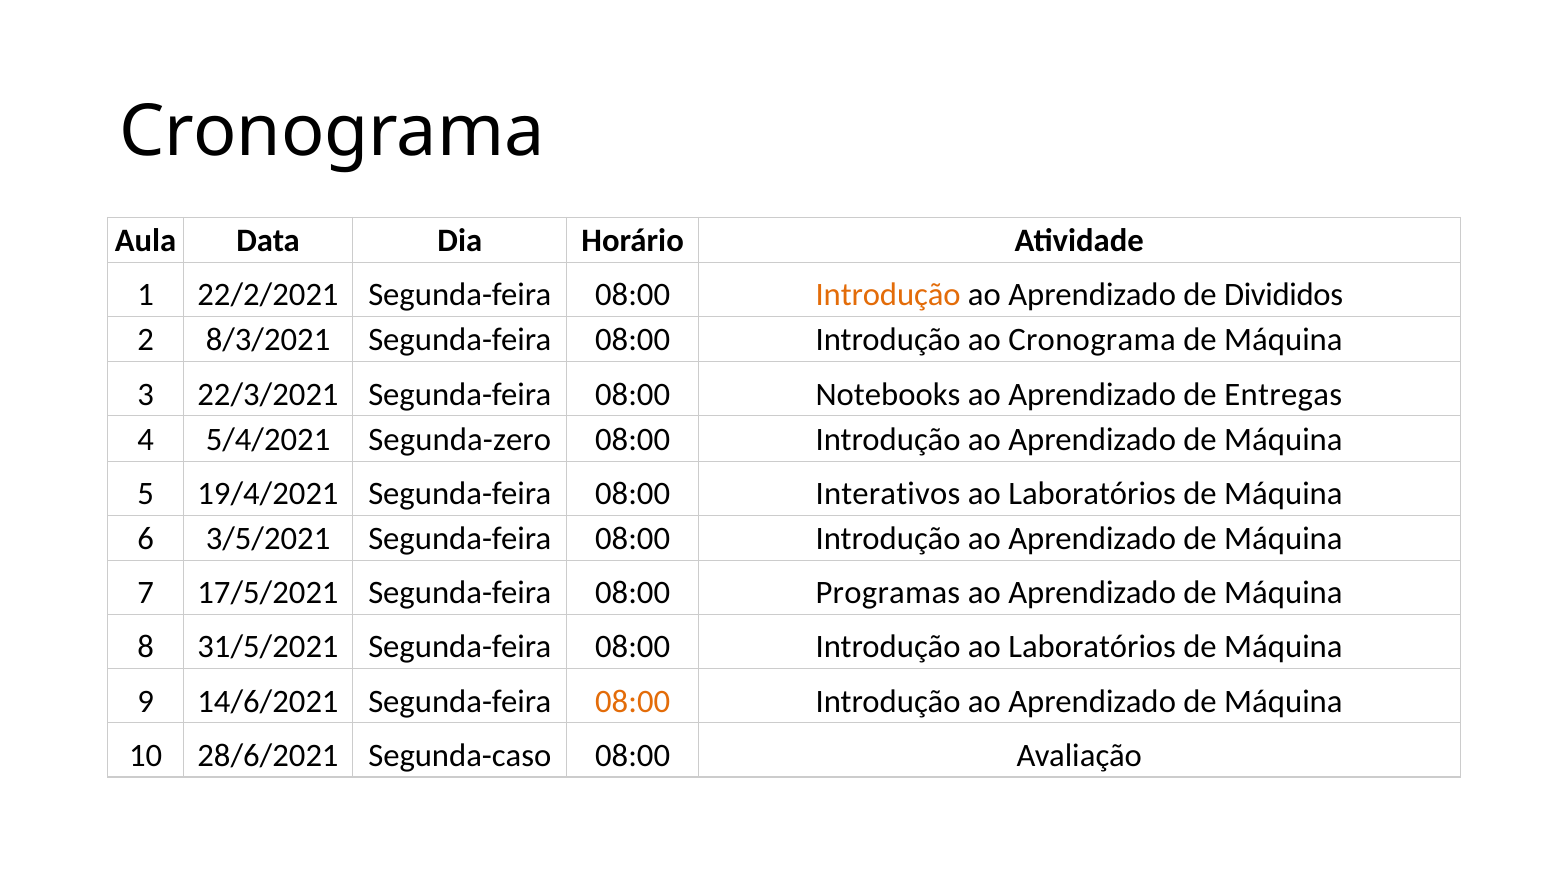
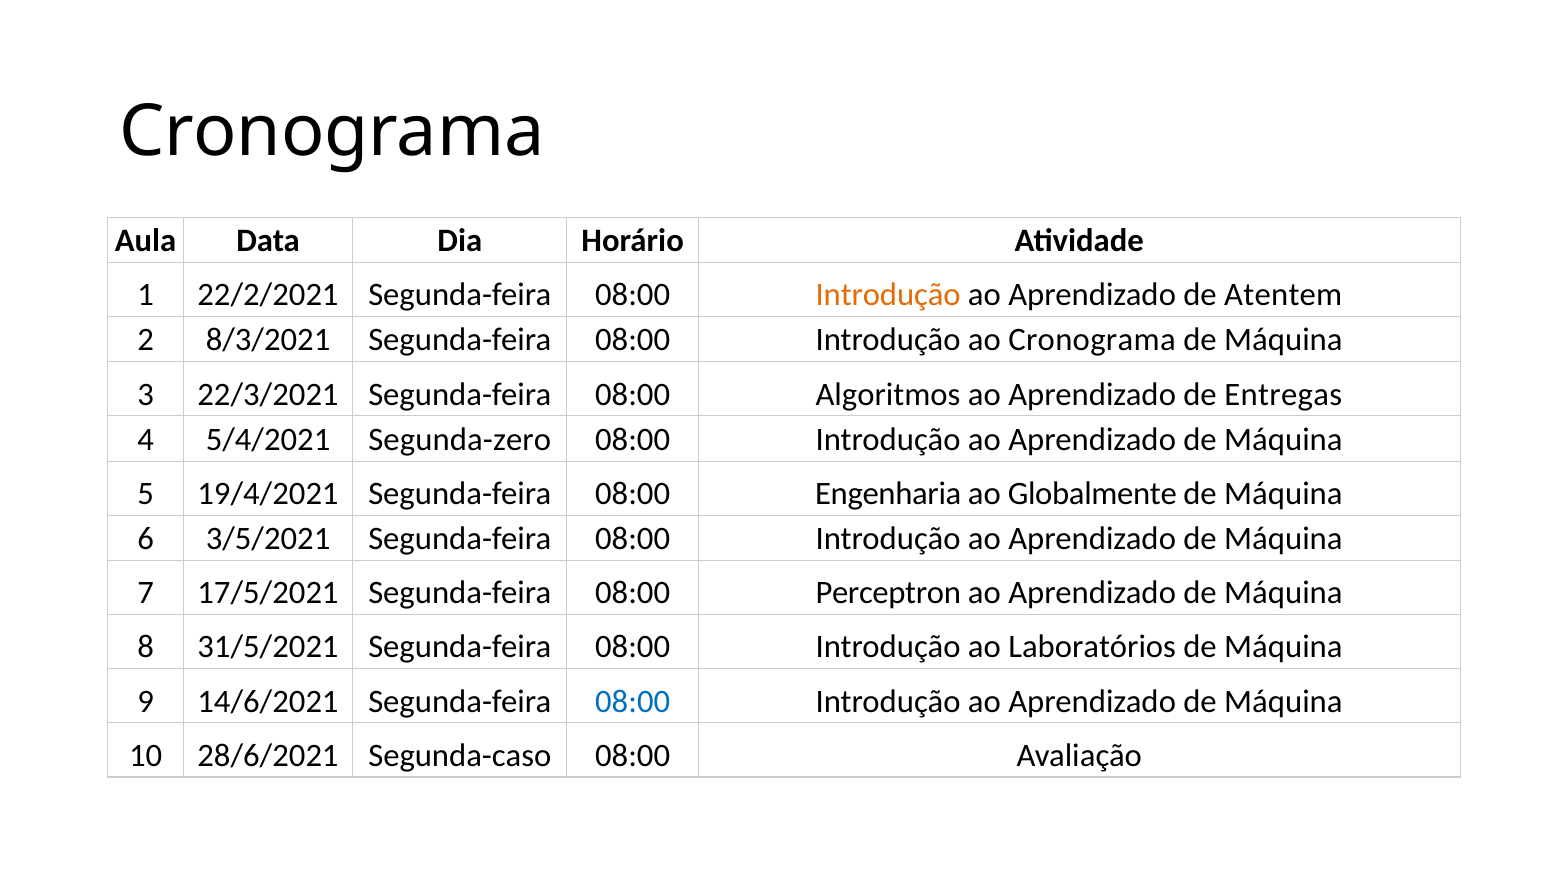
Divididos: Divididos -> Atentem
Notebooks: Notebooks -> Algoritmos
Interativos: Interativos -> Engenharia
Laboratórios at (1092, 494): Laboratórios -> Globalmente
Programas: Programas -> Perceptron
08:00 at (633, 701) colour: orange -> blue
